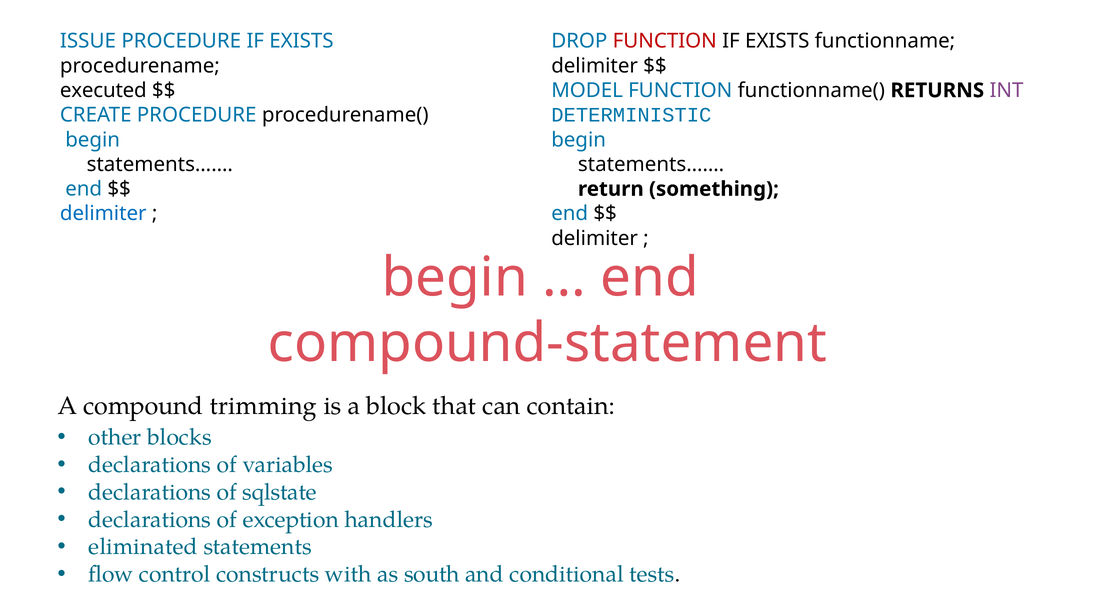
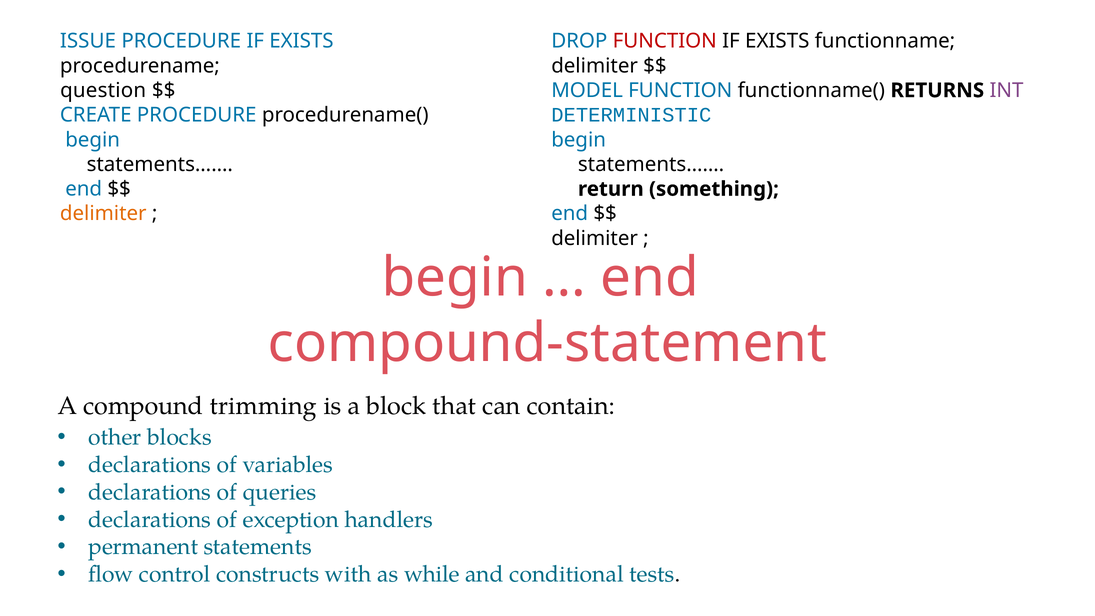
executed: executed -> question
delimiter at (103, 214) colour: blue -> orange
sqlstate: sqlstate -> queries
eliminated: eliminated -> permanent
south: south -> while
